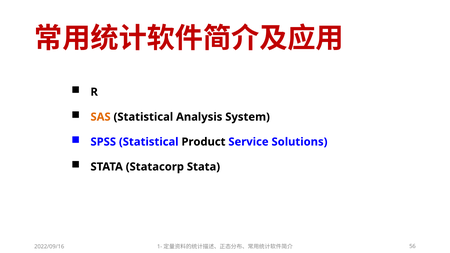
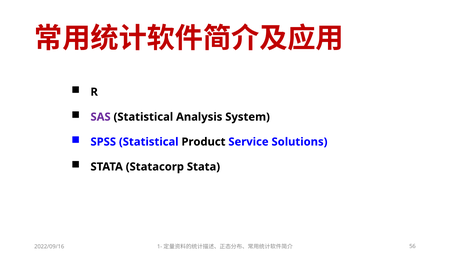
SAS colour: orange -> purple
